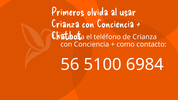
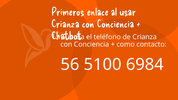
olvida: olvida -> enlace
